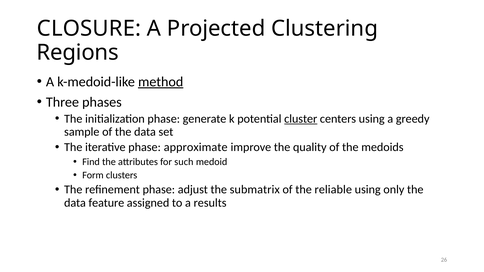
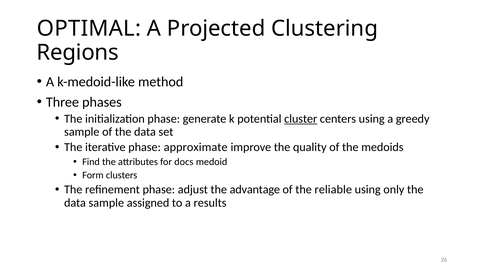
CLOSURE: CLOSURE -> OPTIMAL
method underline: present -> none
such: such -> docs
submatrix: submatrix -> advantage
data feature: feature -> sample
